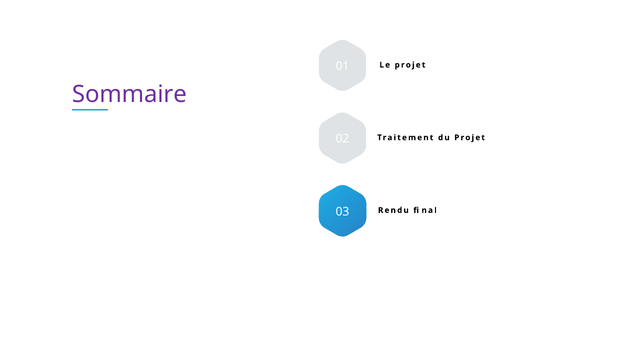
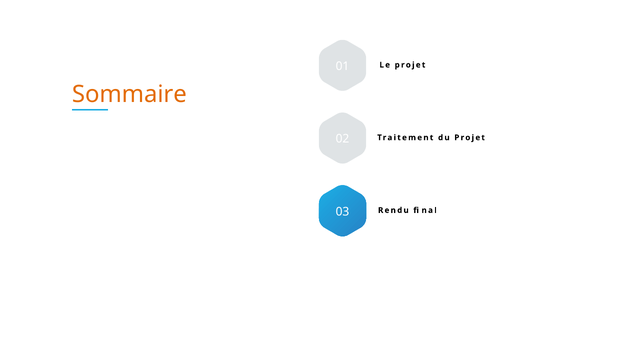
Sommaire colour: purple -> orange
